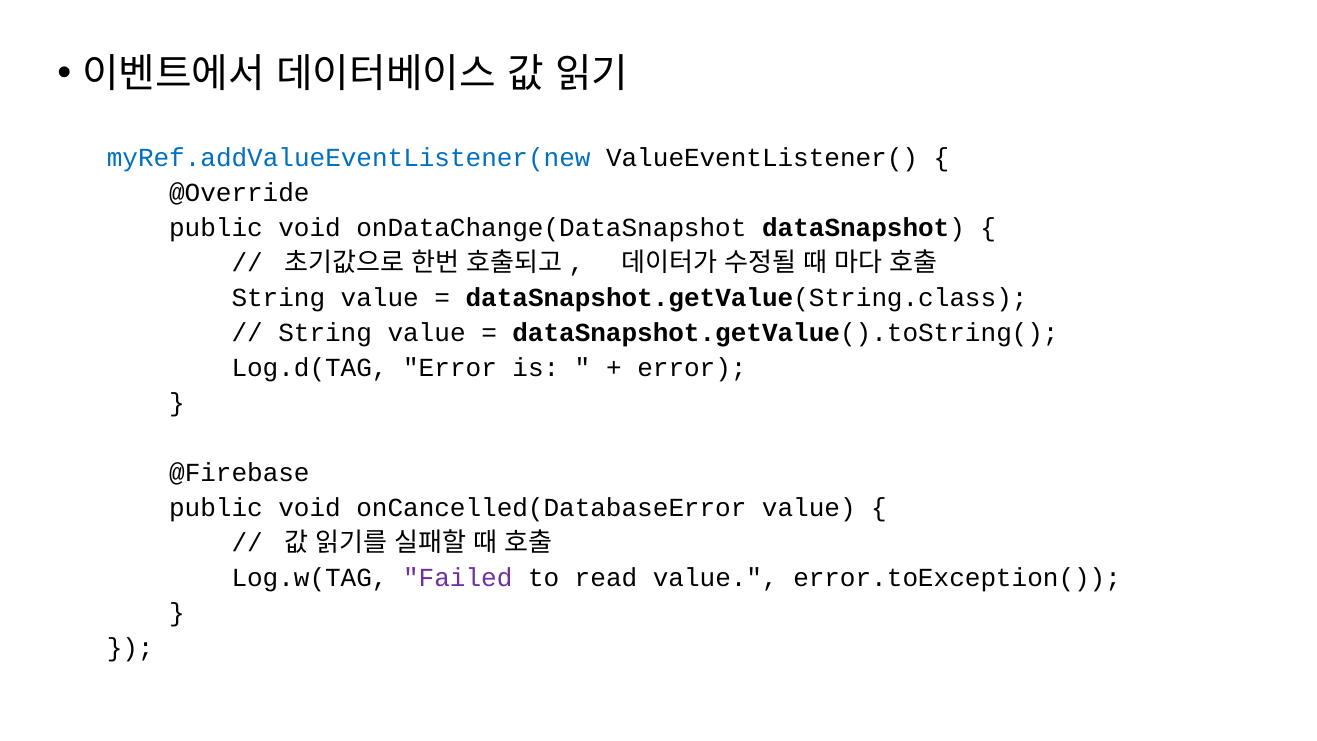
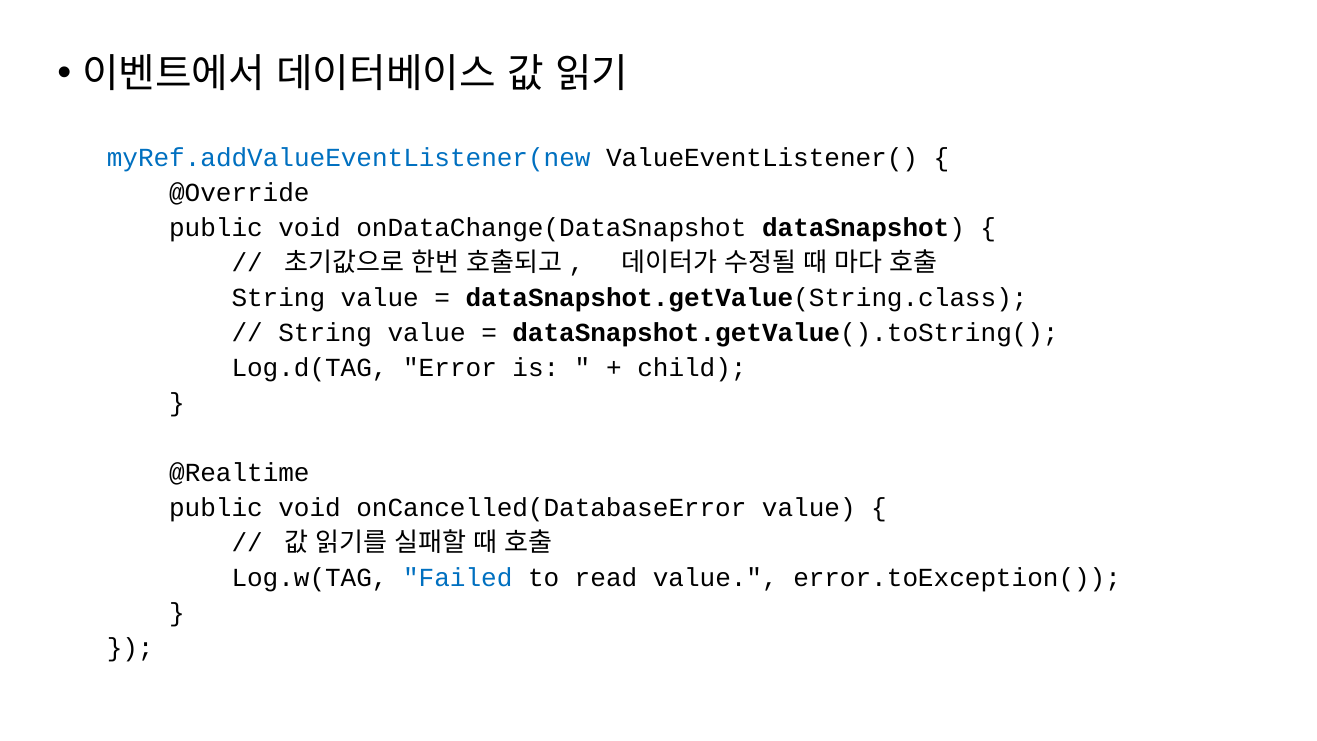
error at (692, 368): error -> child
@Firebase: @Firebase -> @Realtime
Failed colour: purple -> blue
